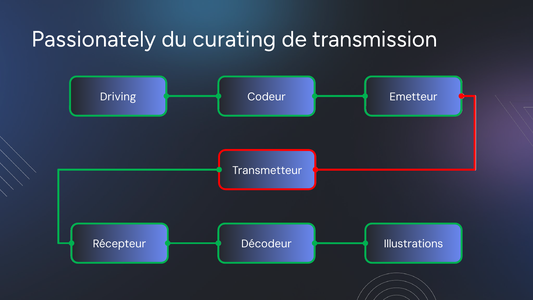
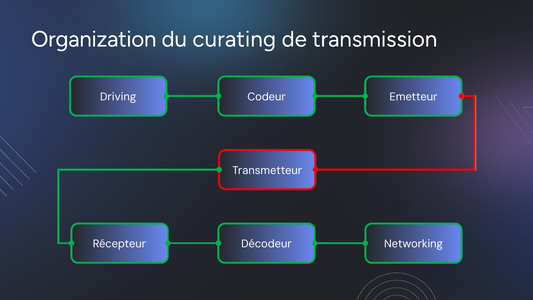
Passionately: Passionately -> Organization
Illustrations: Illustrations -> Networking
